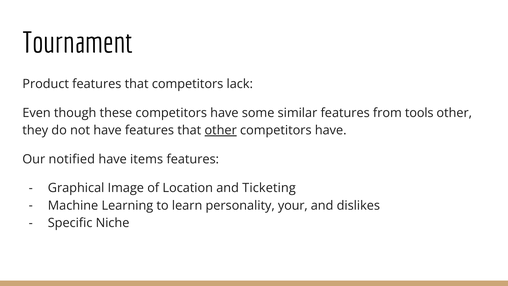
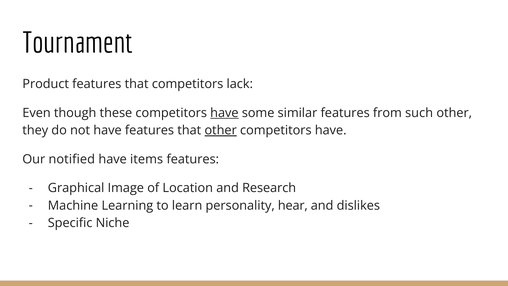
have at (224, 113) underline: none -> present
tools: tools -> such
Ticketing: Ticketing -> Research
your: your -> hear
